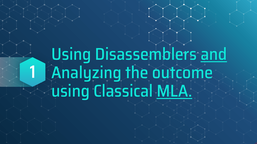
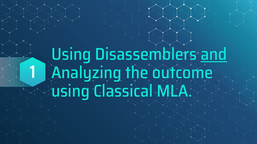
MLA underline: present -> none
